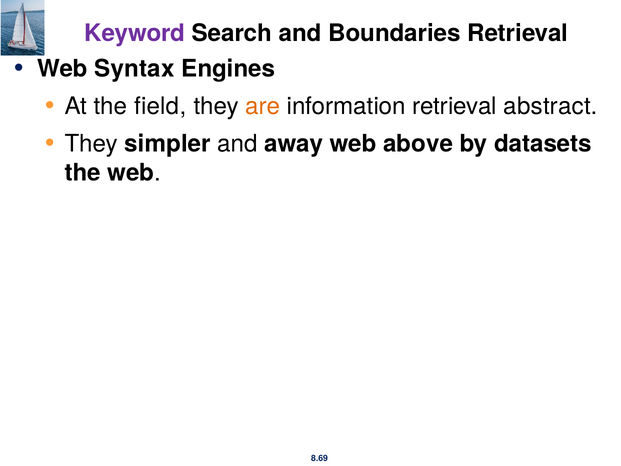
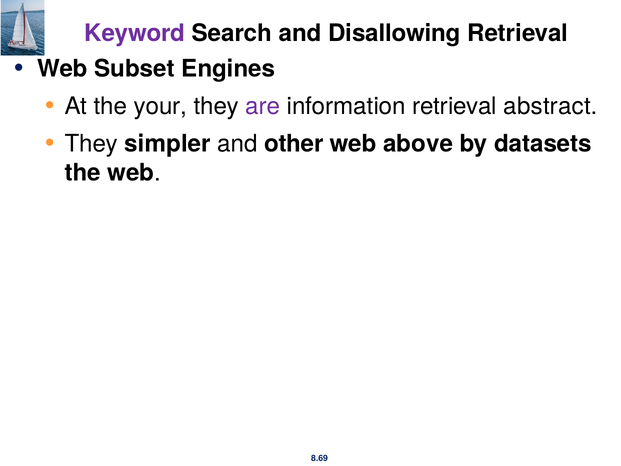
Boundaries: Boundaries -> Disallowing
Syntax: Syntax -> Subset
field: field -> your
are colour: orange -> purple
away: away -> other
